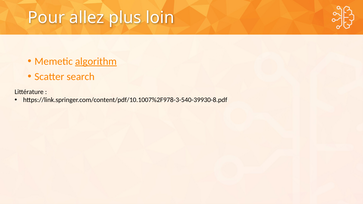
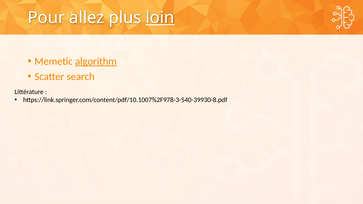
loin underline: none -> present
